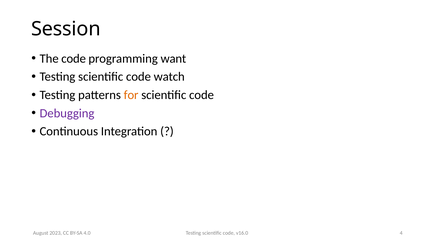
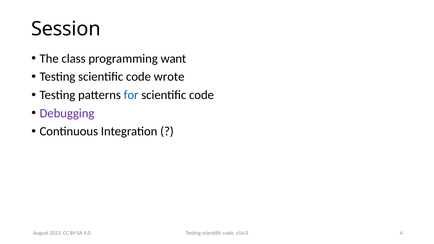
The code: code -> class
watch: watch -> wrote
for colour: orange -> blue
